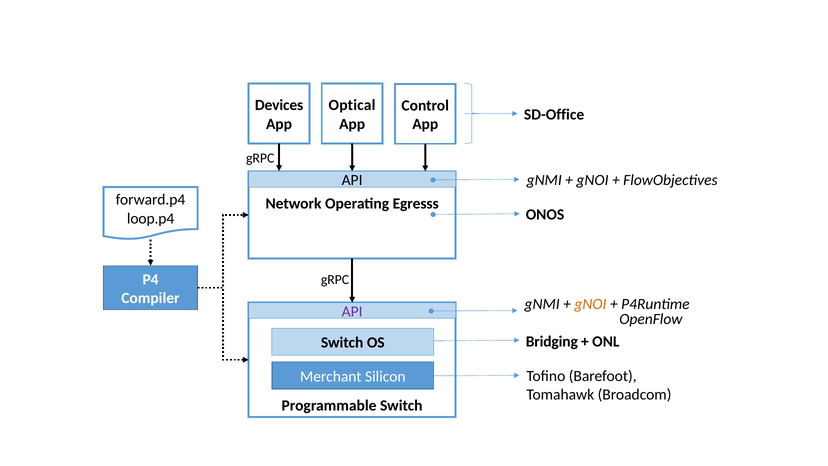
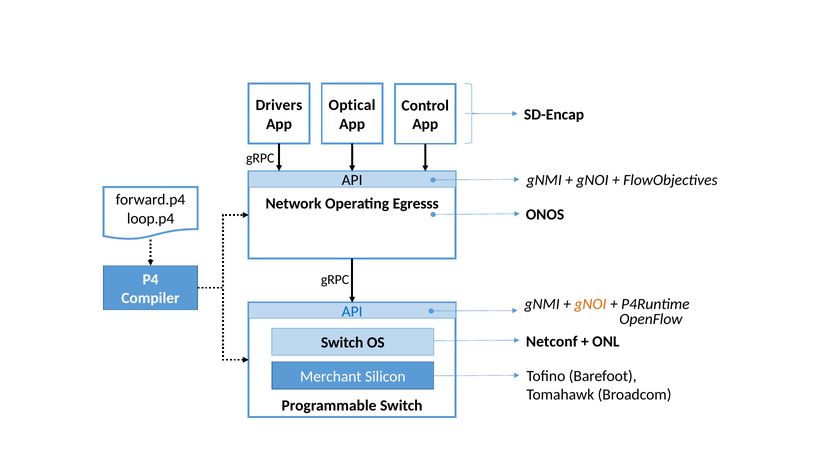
Devices: Devices -> Drivers
SD-Office: SD-Office -> SD-Encap
API at (352, 311) colour: purple -> blue
Bridging: Bridging -> Netconf
